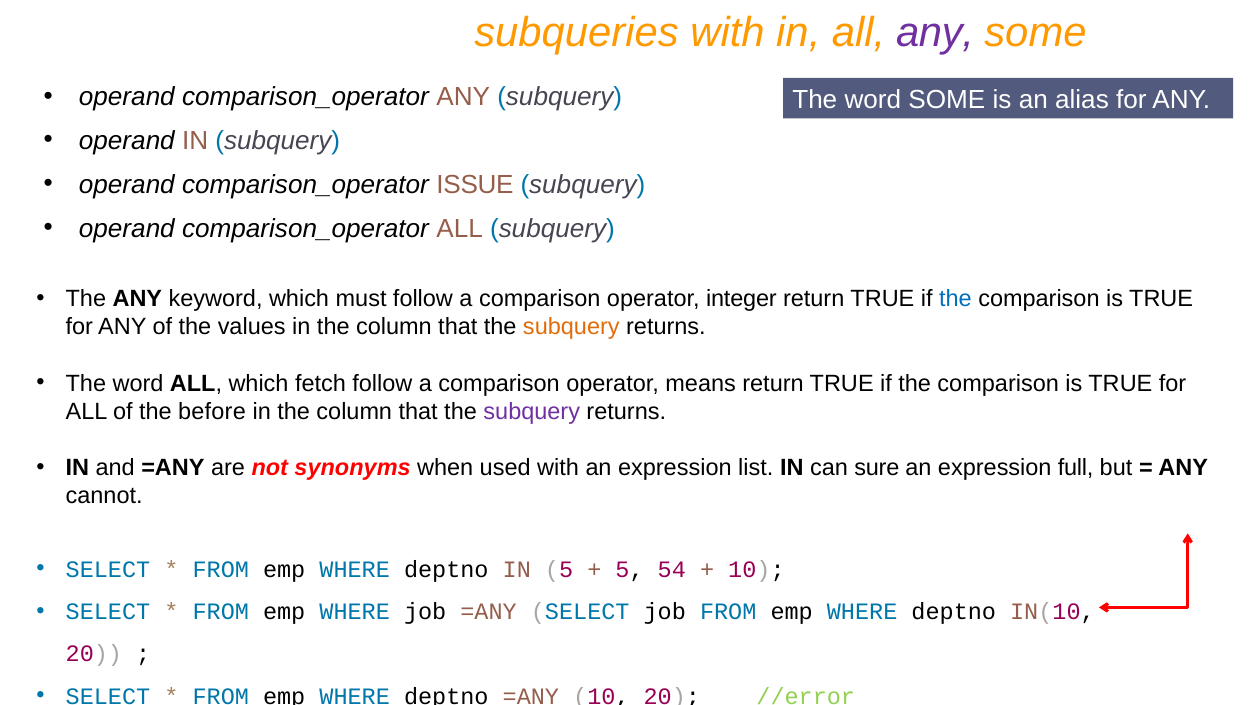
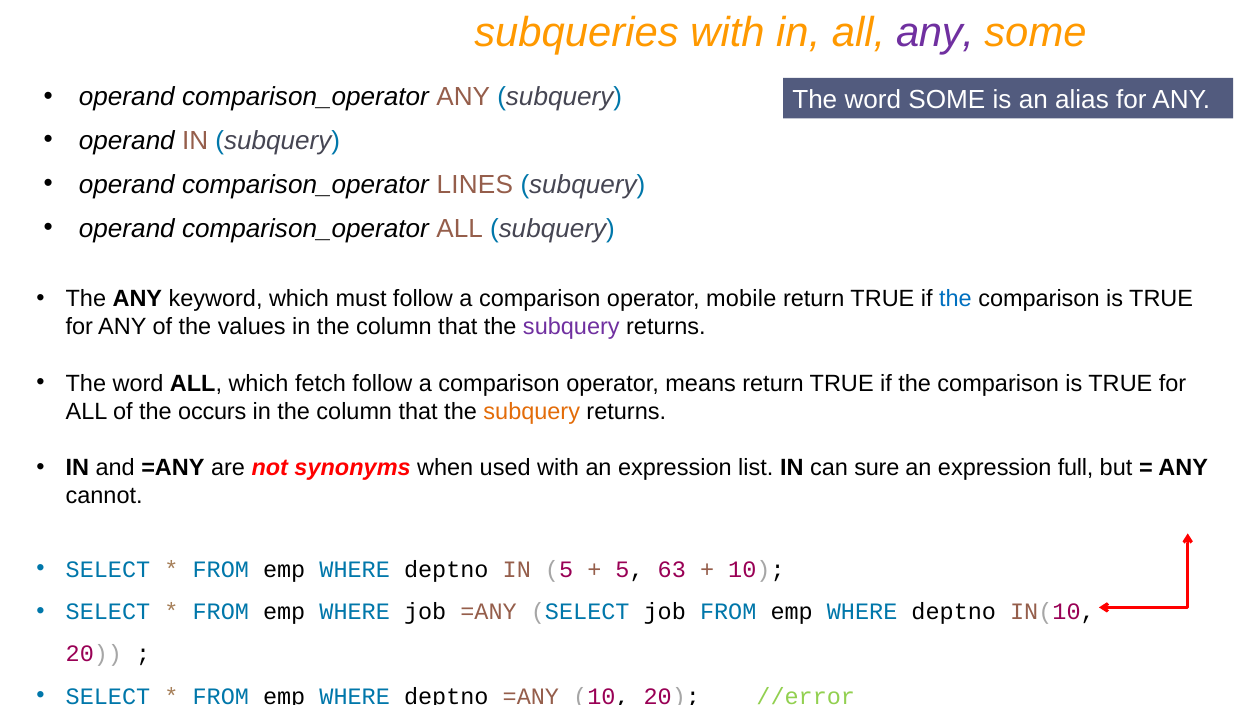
ISSUE: ISSUE -> LINES
integer: integer -> mobile
subquery at (571, 327) colour: orange -> purple
before: before -> occurs
subquery at (532, 412) colour: purple -> orange
54: 54 -> 63
